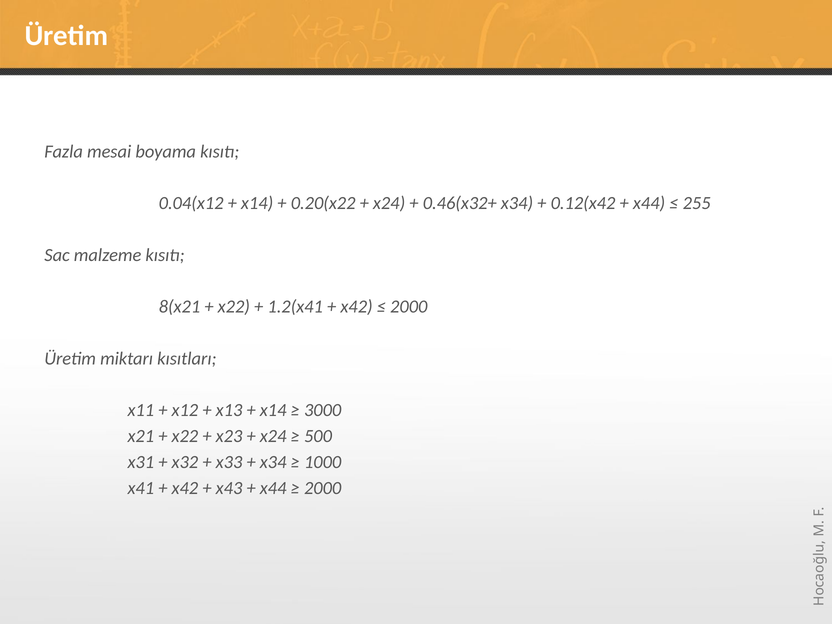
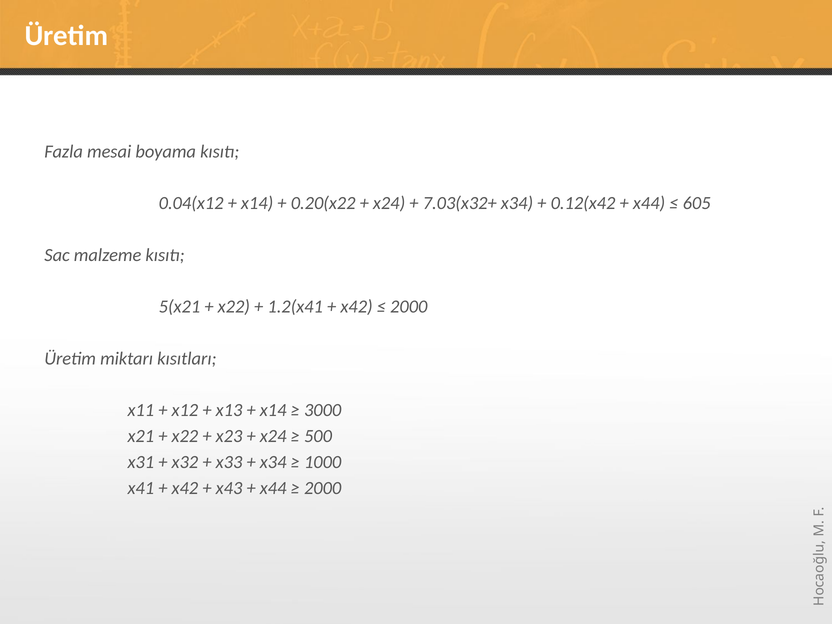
0.46(x32+: 0.46(x32+ -> 7.03(x32+
255: 255 -> 605
8(x21: 8(x21 -> 5(x21
